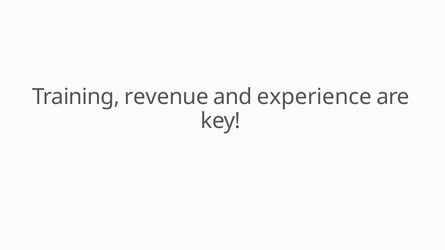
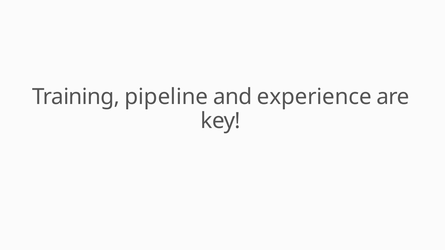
revenue: revenue -> pipeline
